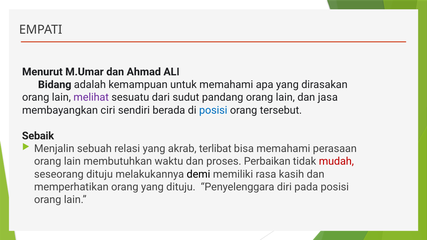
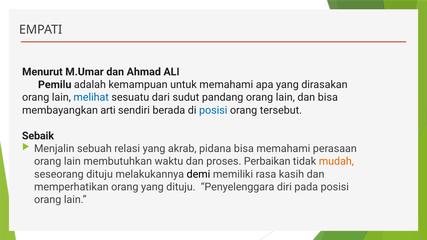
Bidang: Bidang -> Pemilu
melihat colour: purple -> blue
dan jasa: jasa -> bisa
ciri: ciri -> arti
terlibat: terlibat -> pidana
mudah colour: red -> orange
